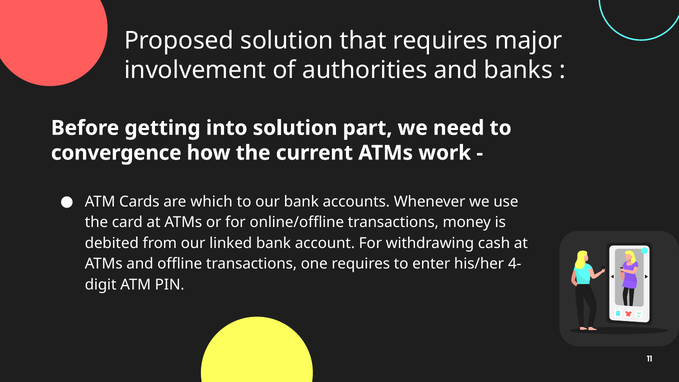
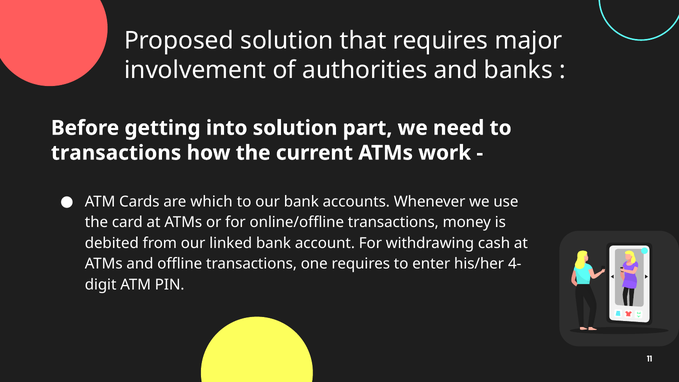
convergence at (116, 153): convergence -> transactions
